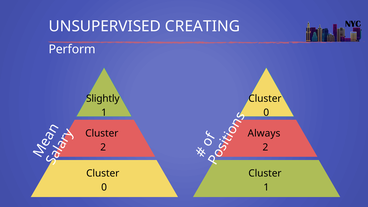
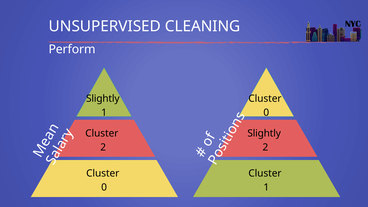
CREATING: CREATING -> CLEANING
Always at (264, 133): Always -> Slightly
